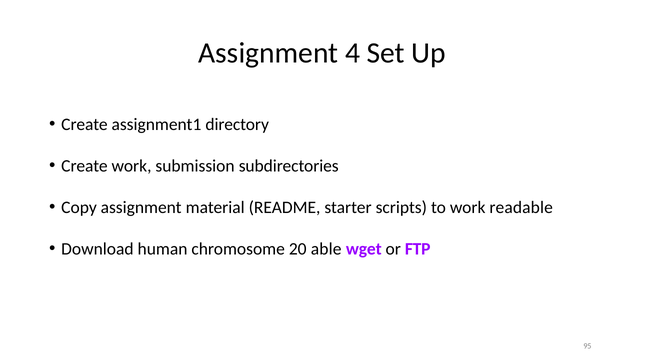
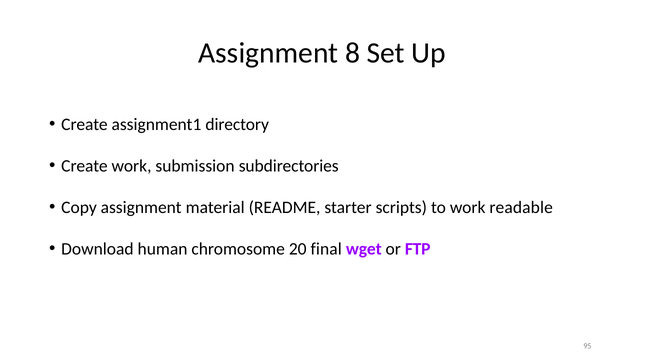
4: 4 -> 8
able: able -> final
